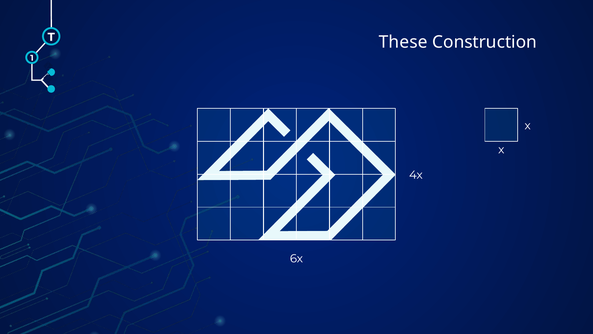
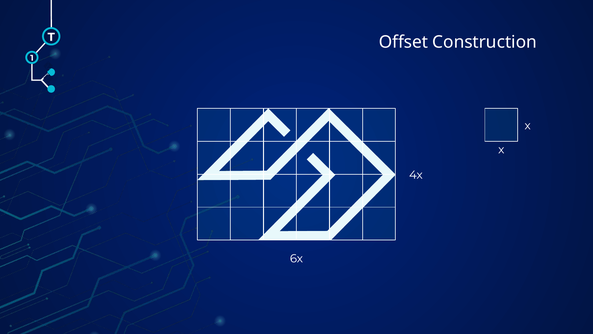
These: These -> Offset
